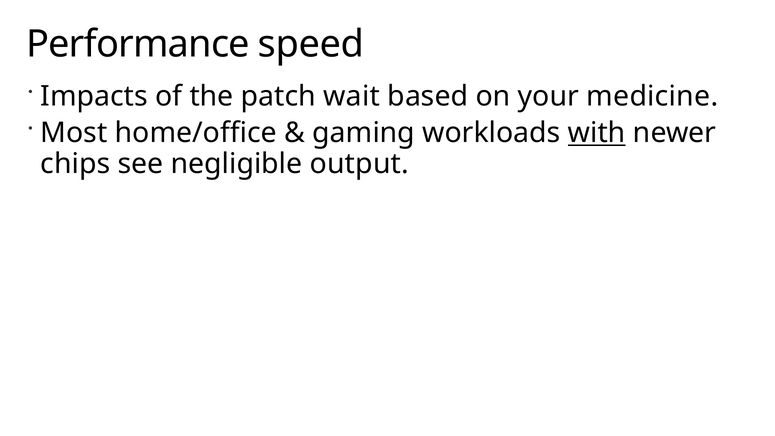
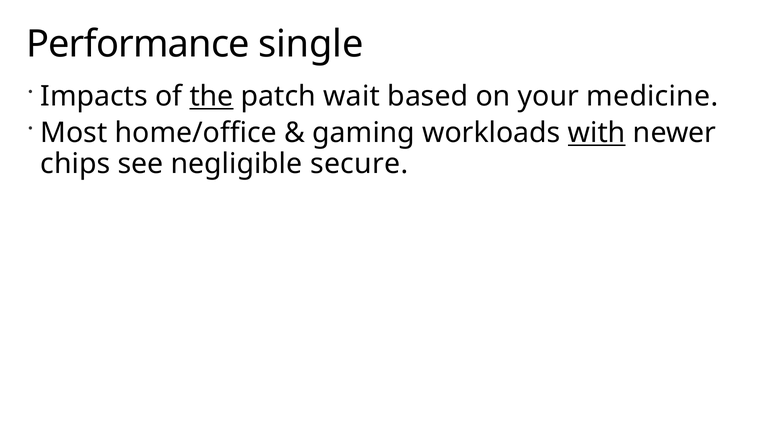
speed: speed -> single
the underline: none -> present
output: output -> secure
